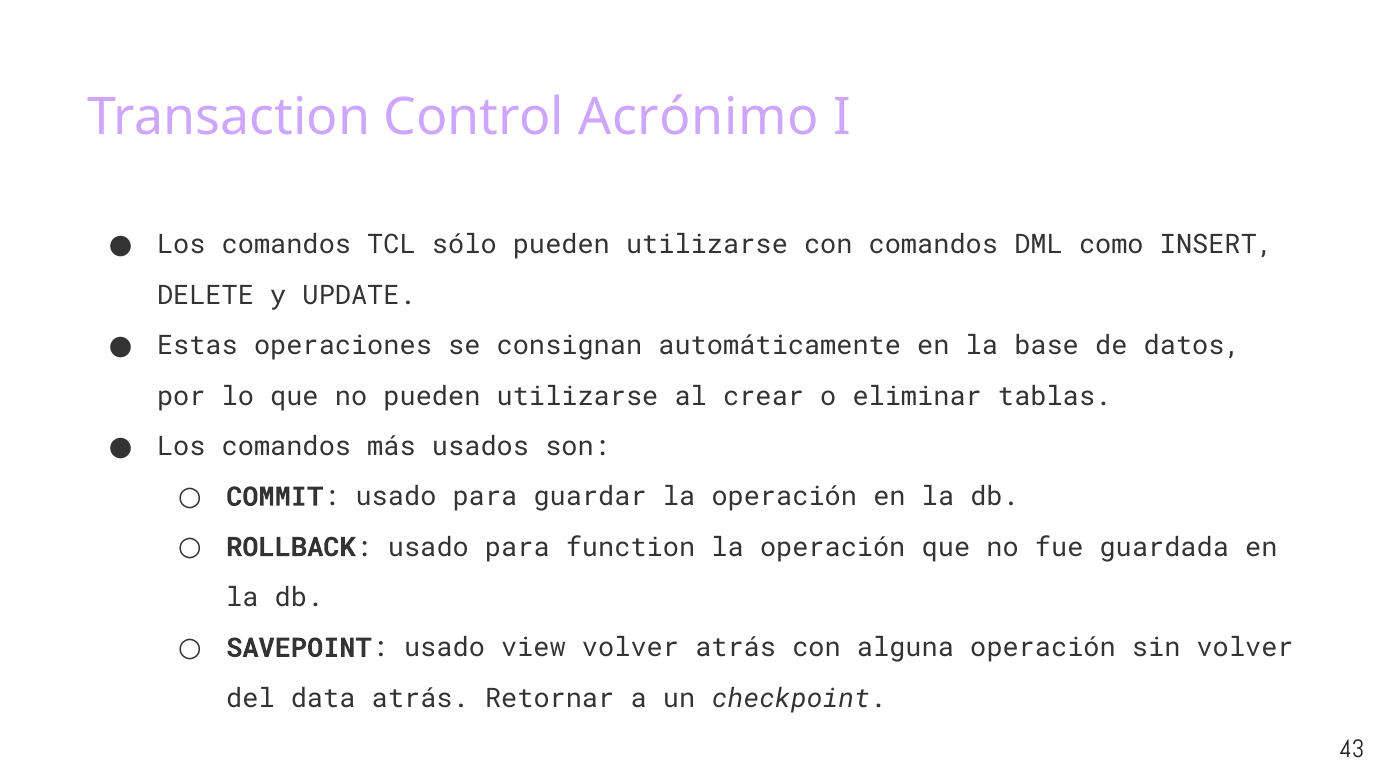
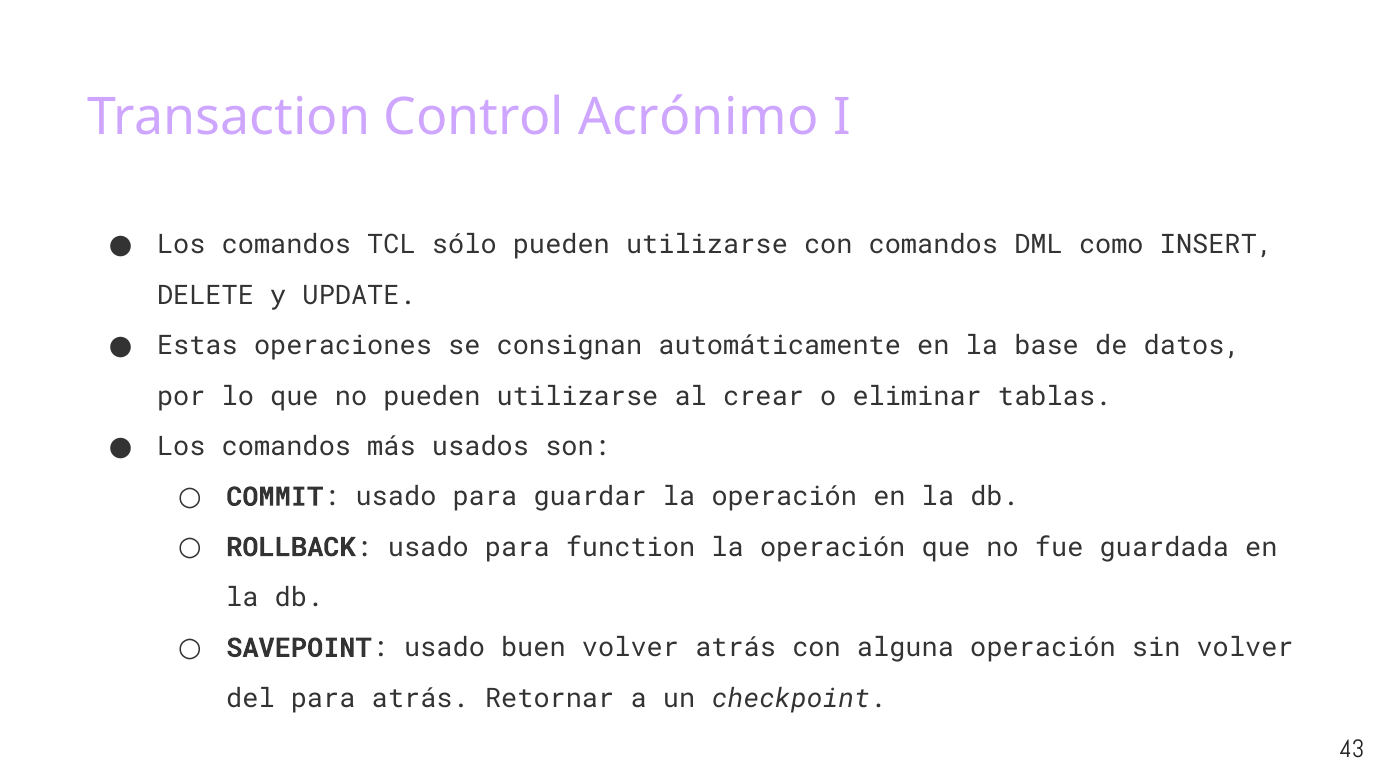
view: view -> buen
del data: data -> para
